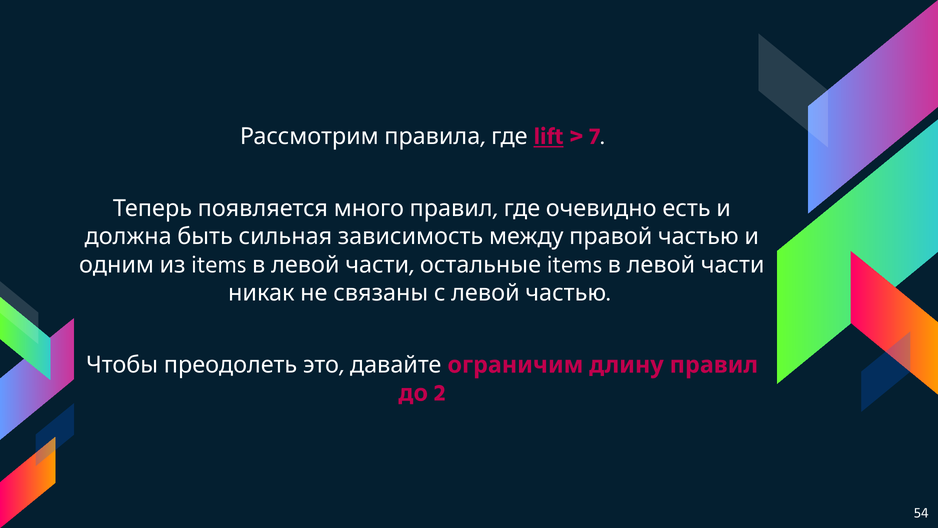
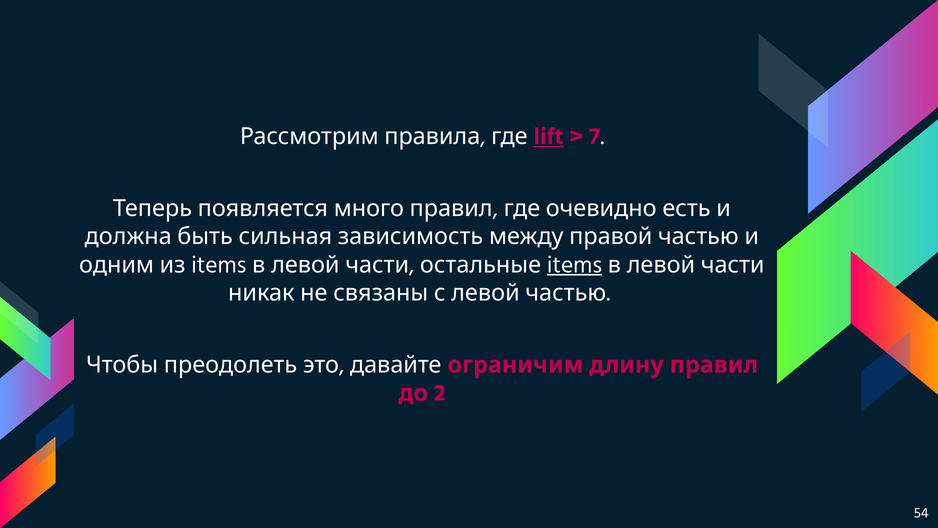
items at (575, 265) underline: none -> present
